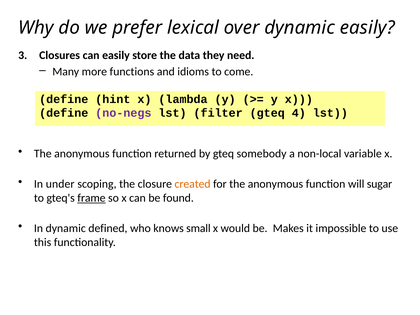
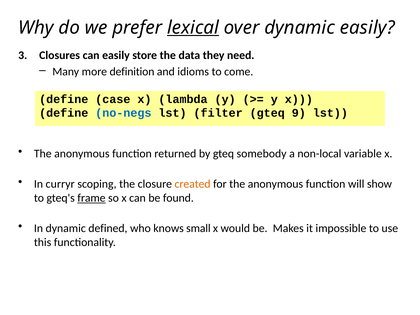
lexical underline: none -> present
functions: functions -> definition
hint: hint -> case
no-negs colour: purple -> blue
4: 4 -> 9
under: under -> curryr
sugar: sugar -> show
